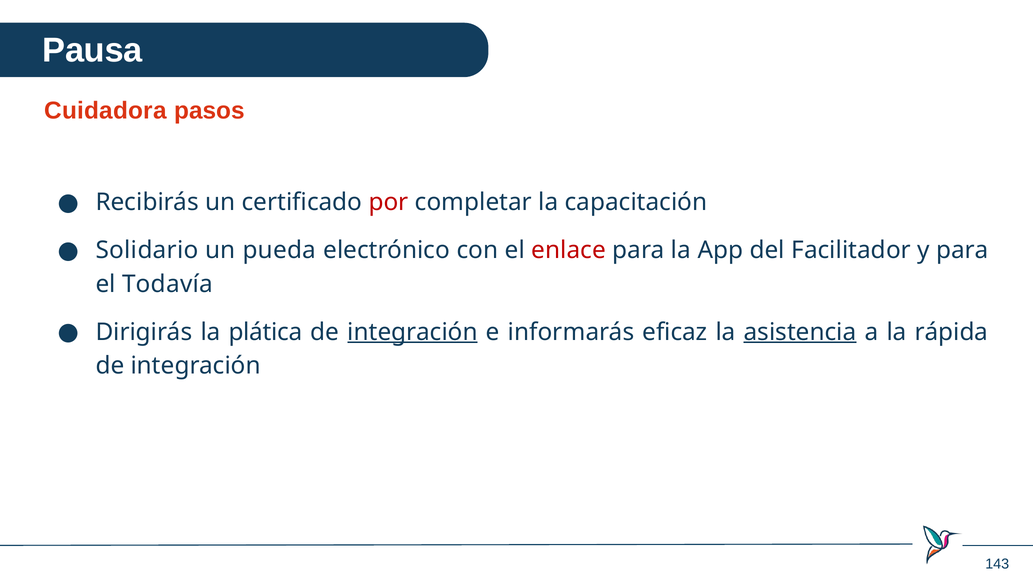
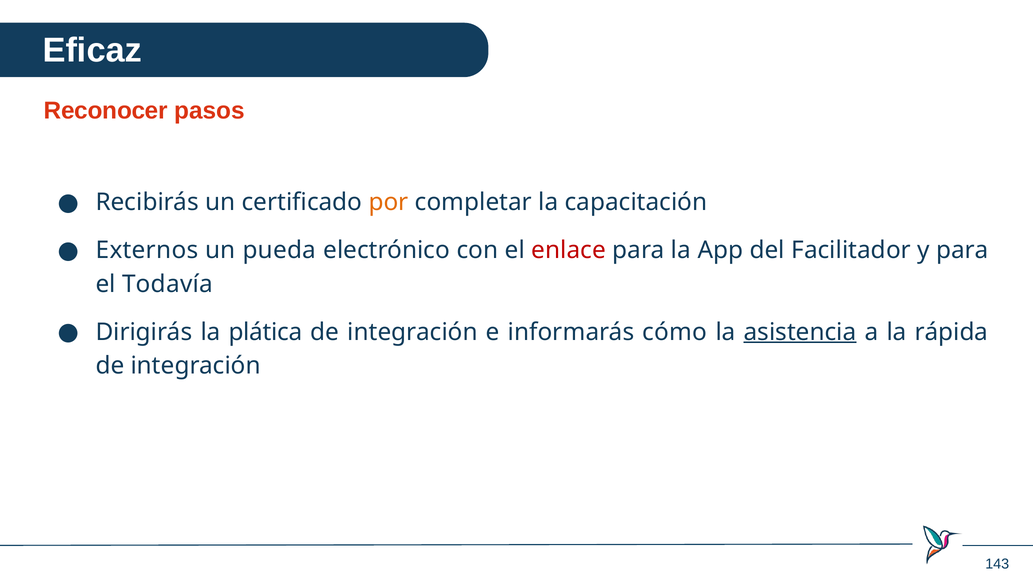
Pausa: Pausa -> Eficaz
Cuidadora: Cuidadora -> Reconocer
por colour: red -> orange
Solidario: Solidario -> Externos
integración at (413, 332) underline: present -> none
eficaz: eficaz -> cómo
